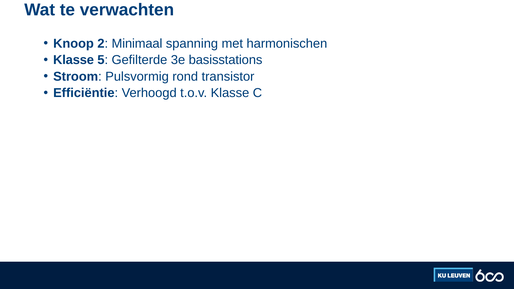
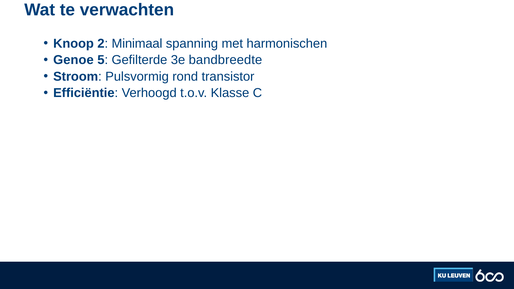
Klasse at (74, 60): Klasse -> Genoe
basisstations: basisstations -> bandbreedte
